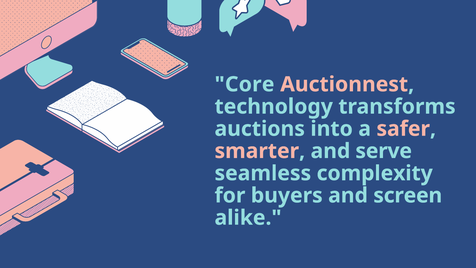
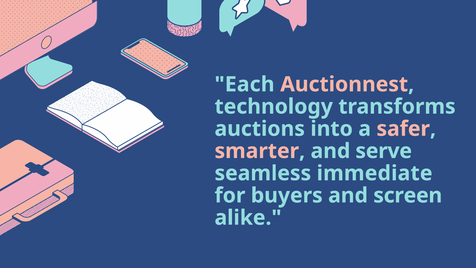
Core: Core -> Each
complexity: complexity -> immediate
